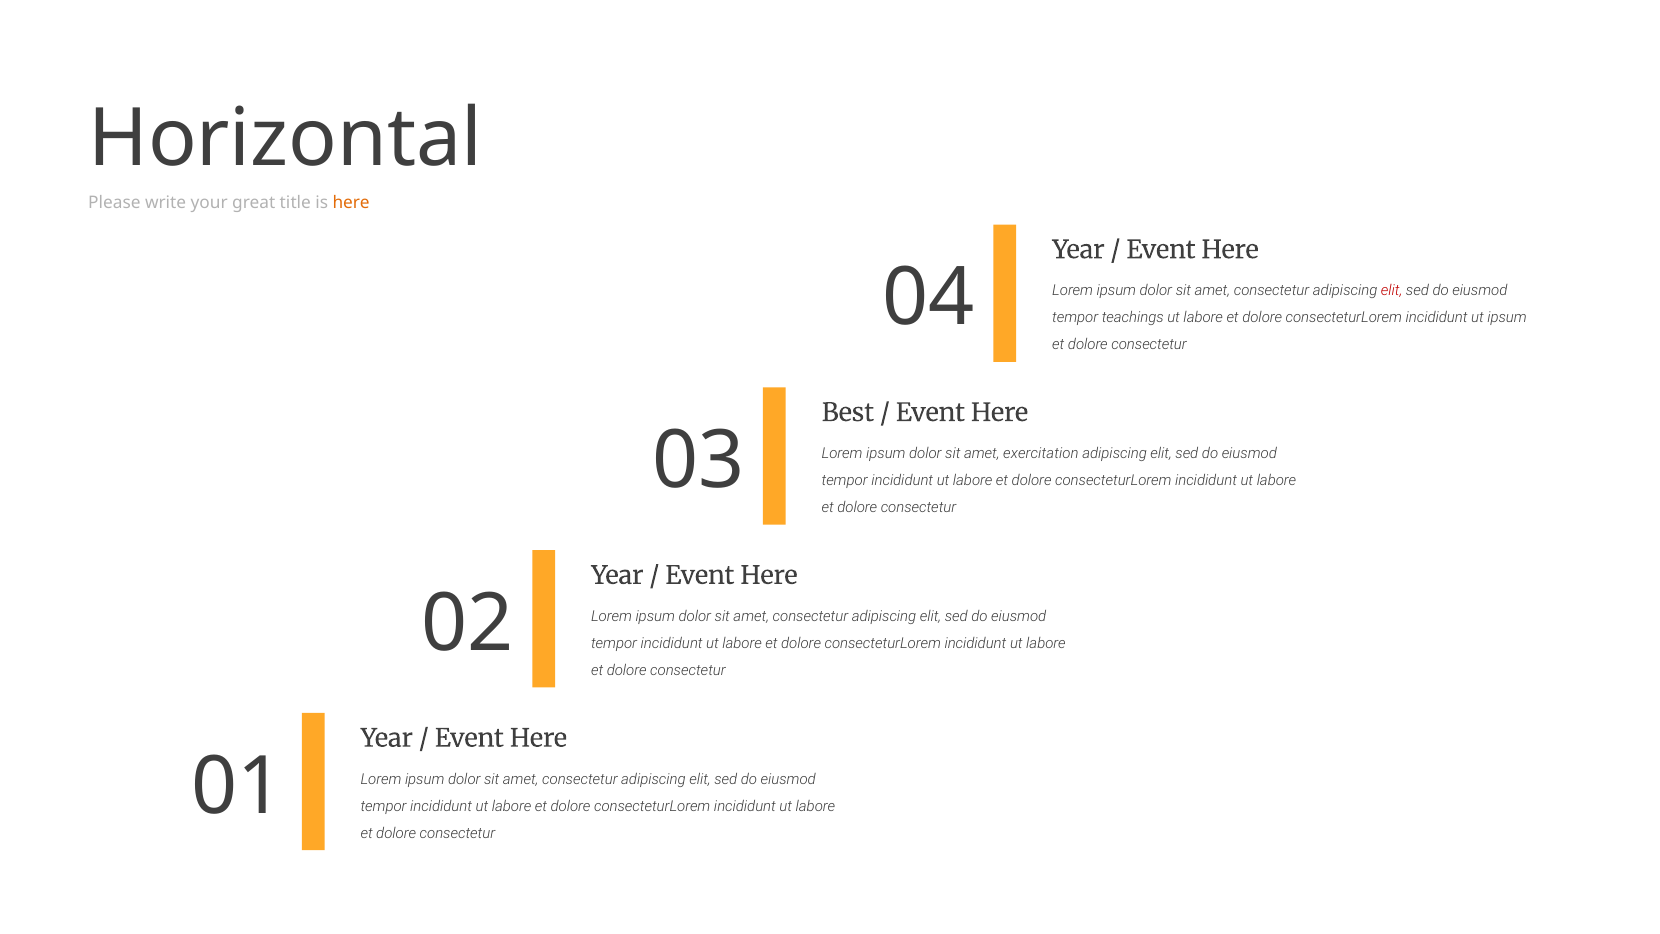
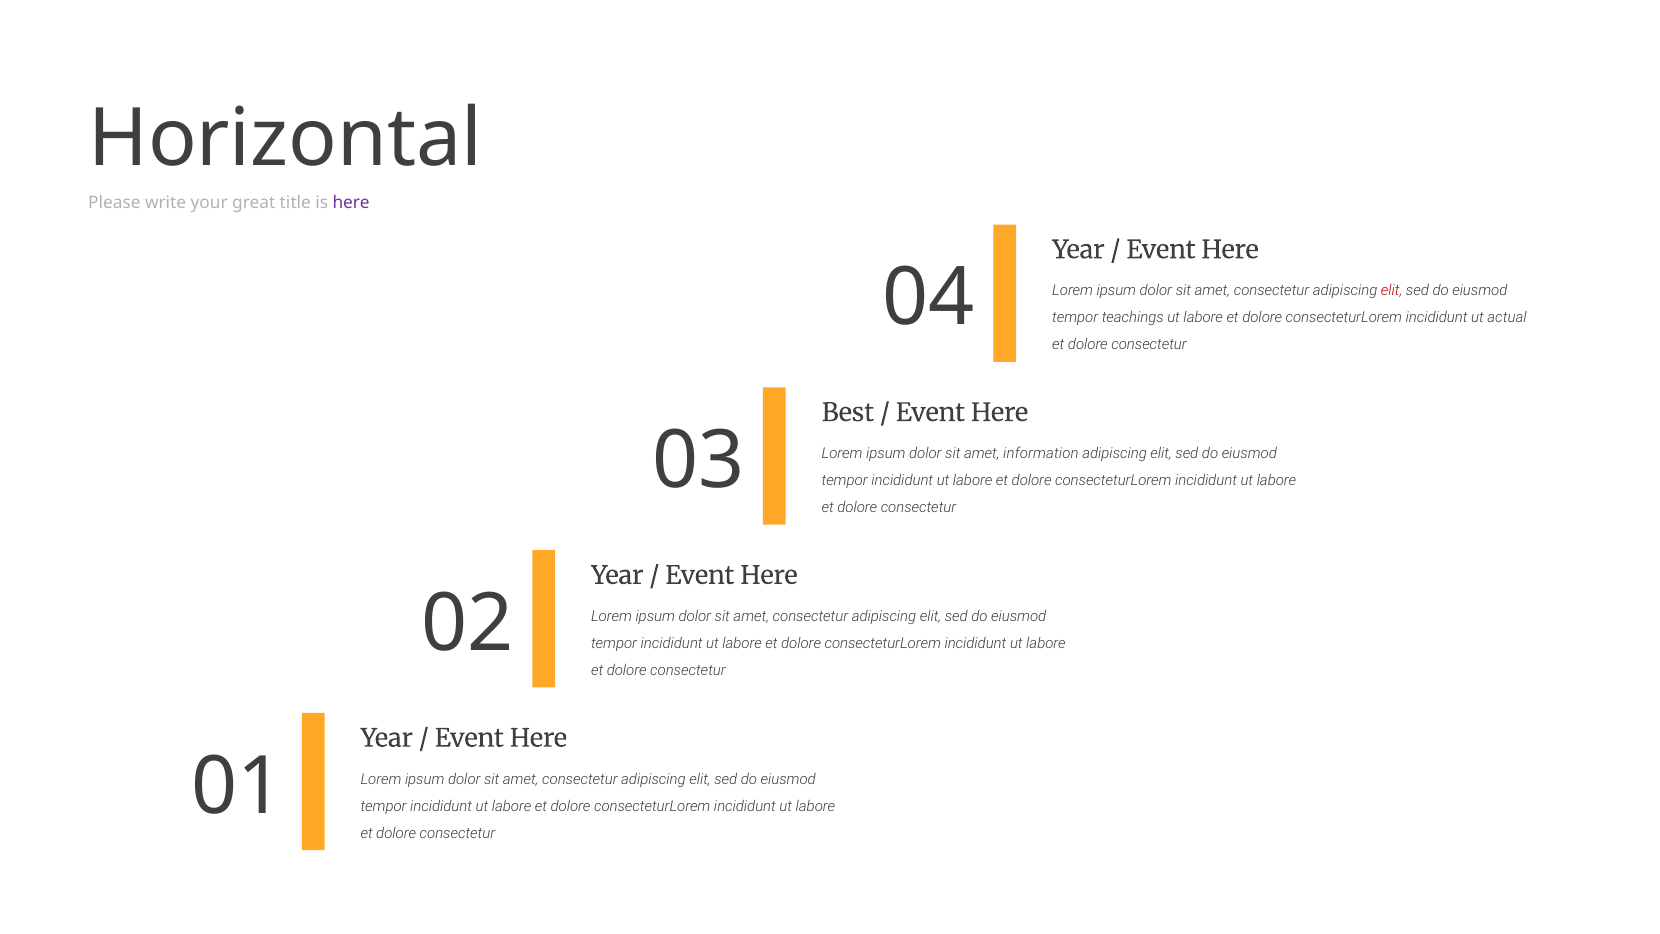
here at (351, 203) colour: orange -> purple
ut ipsum: ipsum -> actual
exercitation: exercitation -> information
